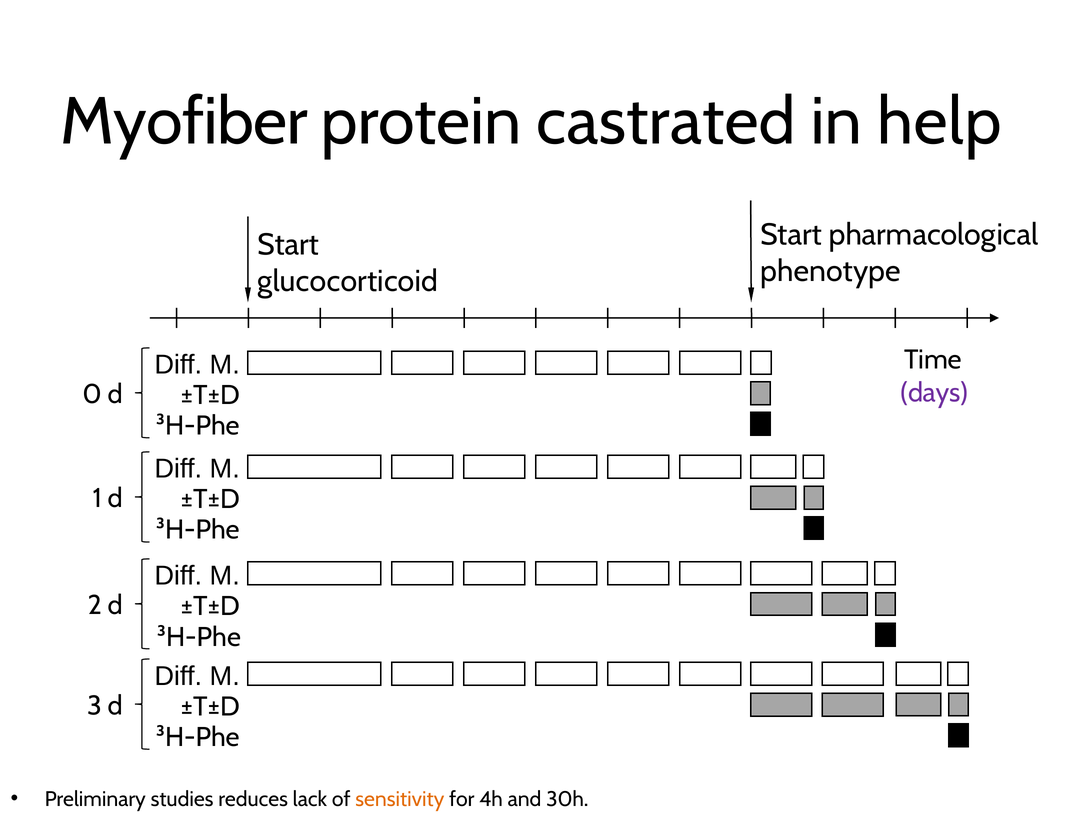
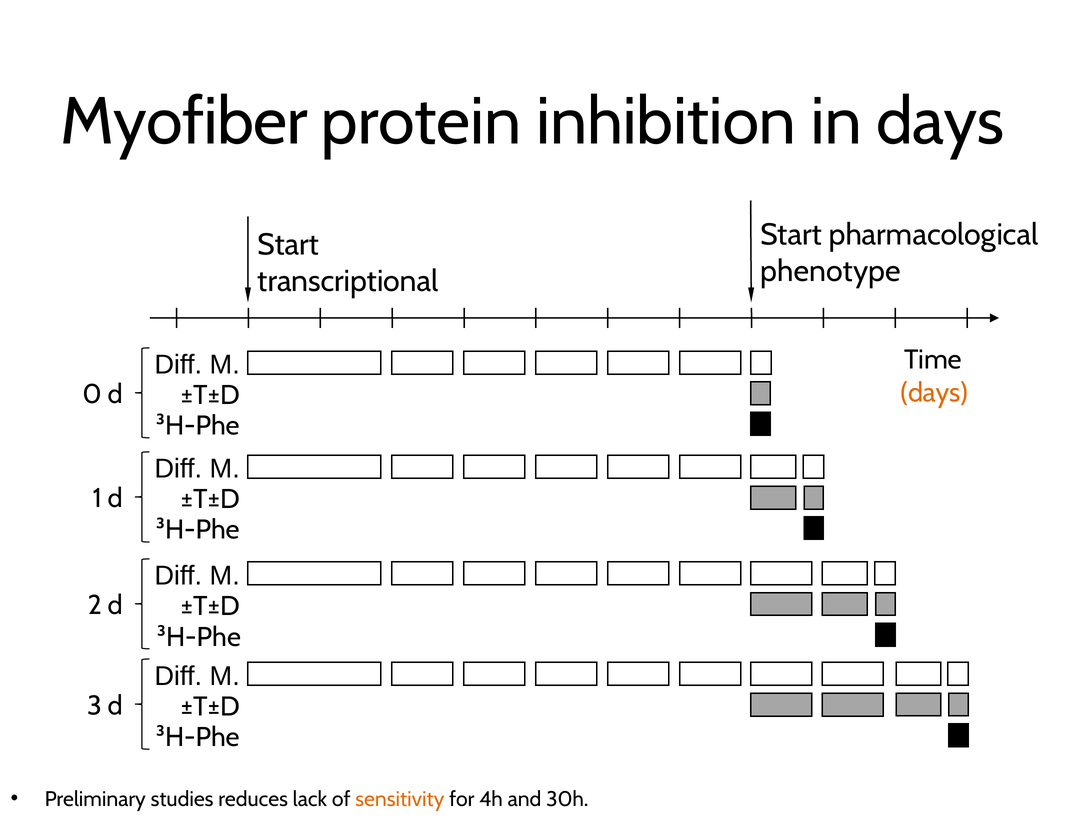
castrated: castrated -> inhibition
in help: help -> days
glucocorticoid: glucocorticoid -> transcriptional
days at (934, 393) colour: purple -> orange
